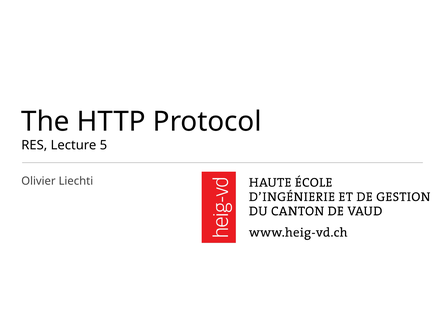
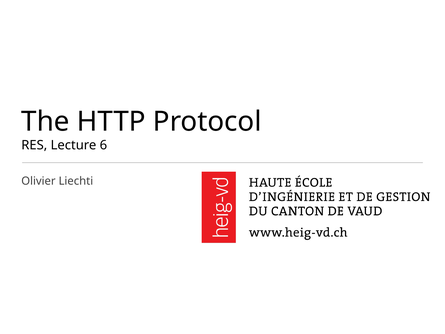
5: 5 -> 6
